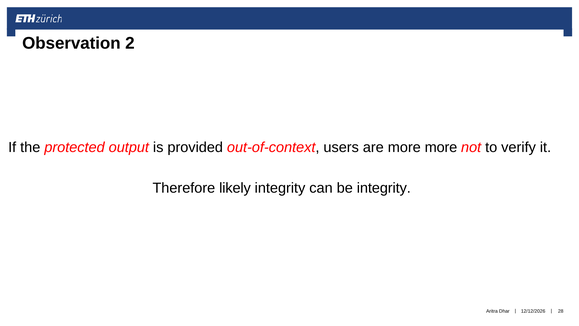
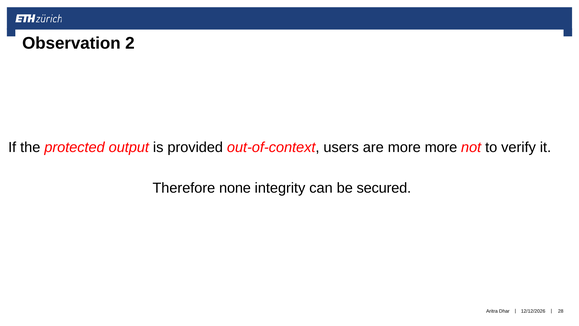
likely: likely -> none
be integrity: integrity -> secured
